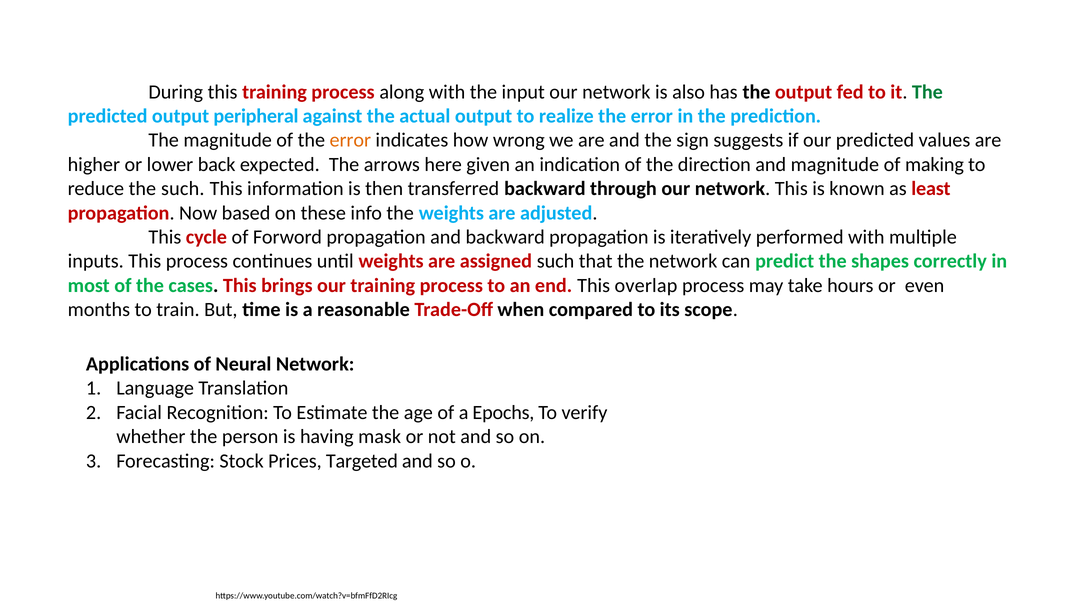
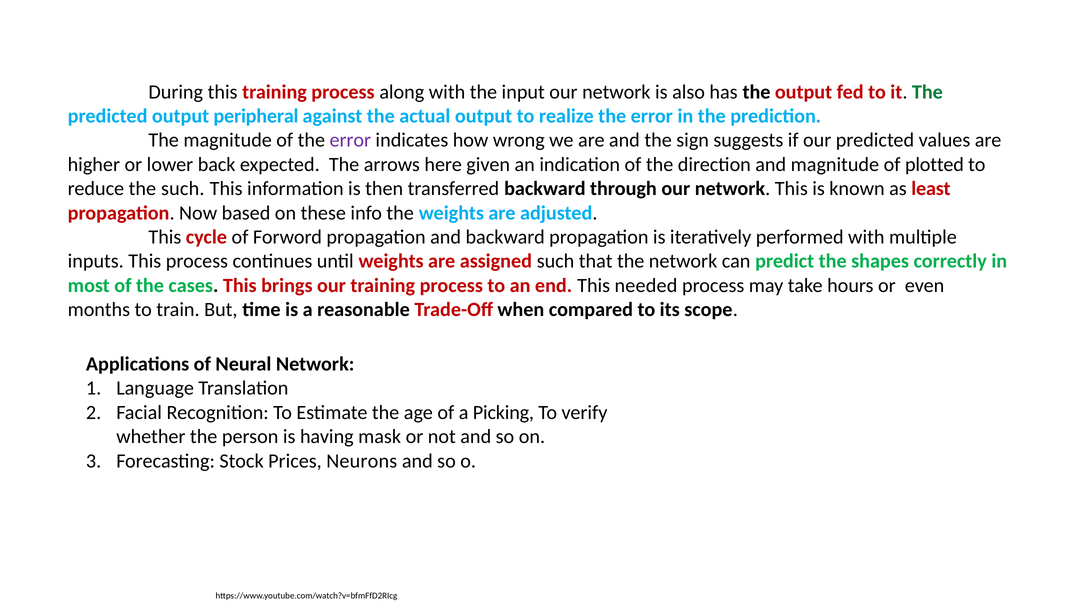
error at (350, 140) colour: orange -> purple
making: making -> plotted
overlap: overlap -> needed
Epochs: Epochs -> Picking
Targeted: Targeted -> Neurons
